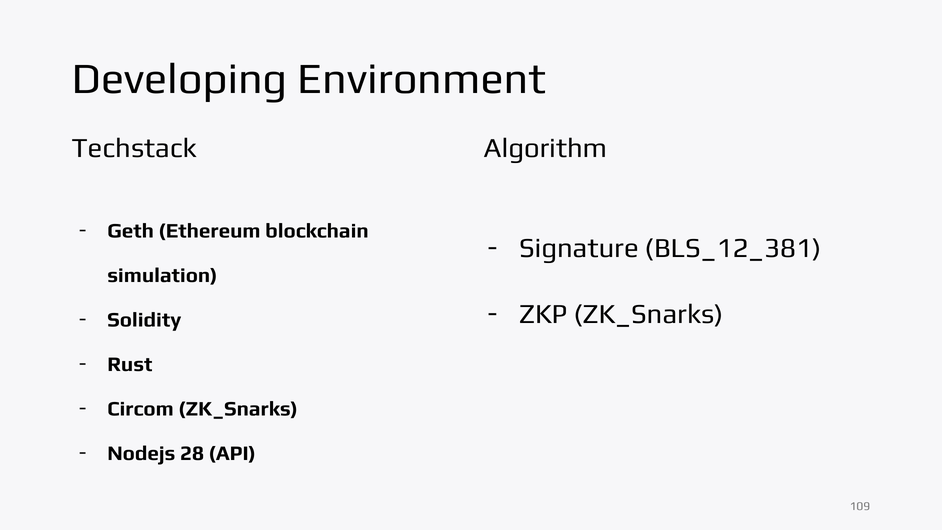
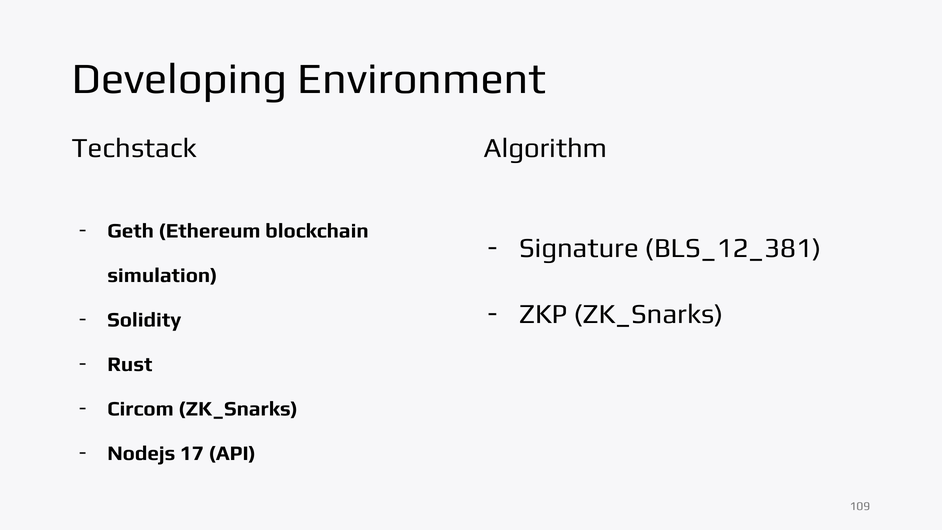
28: 28 -> 17
